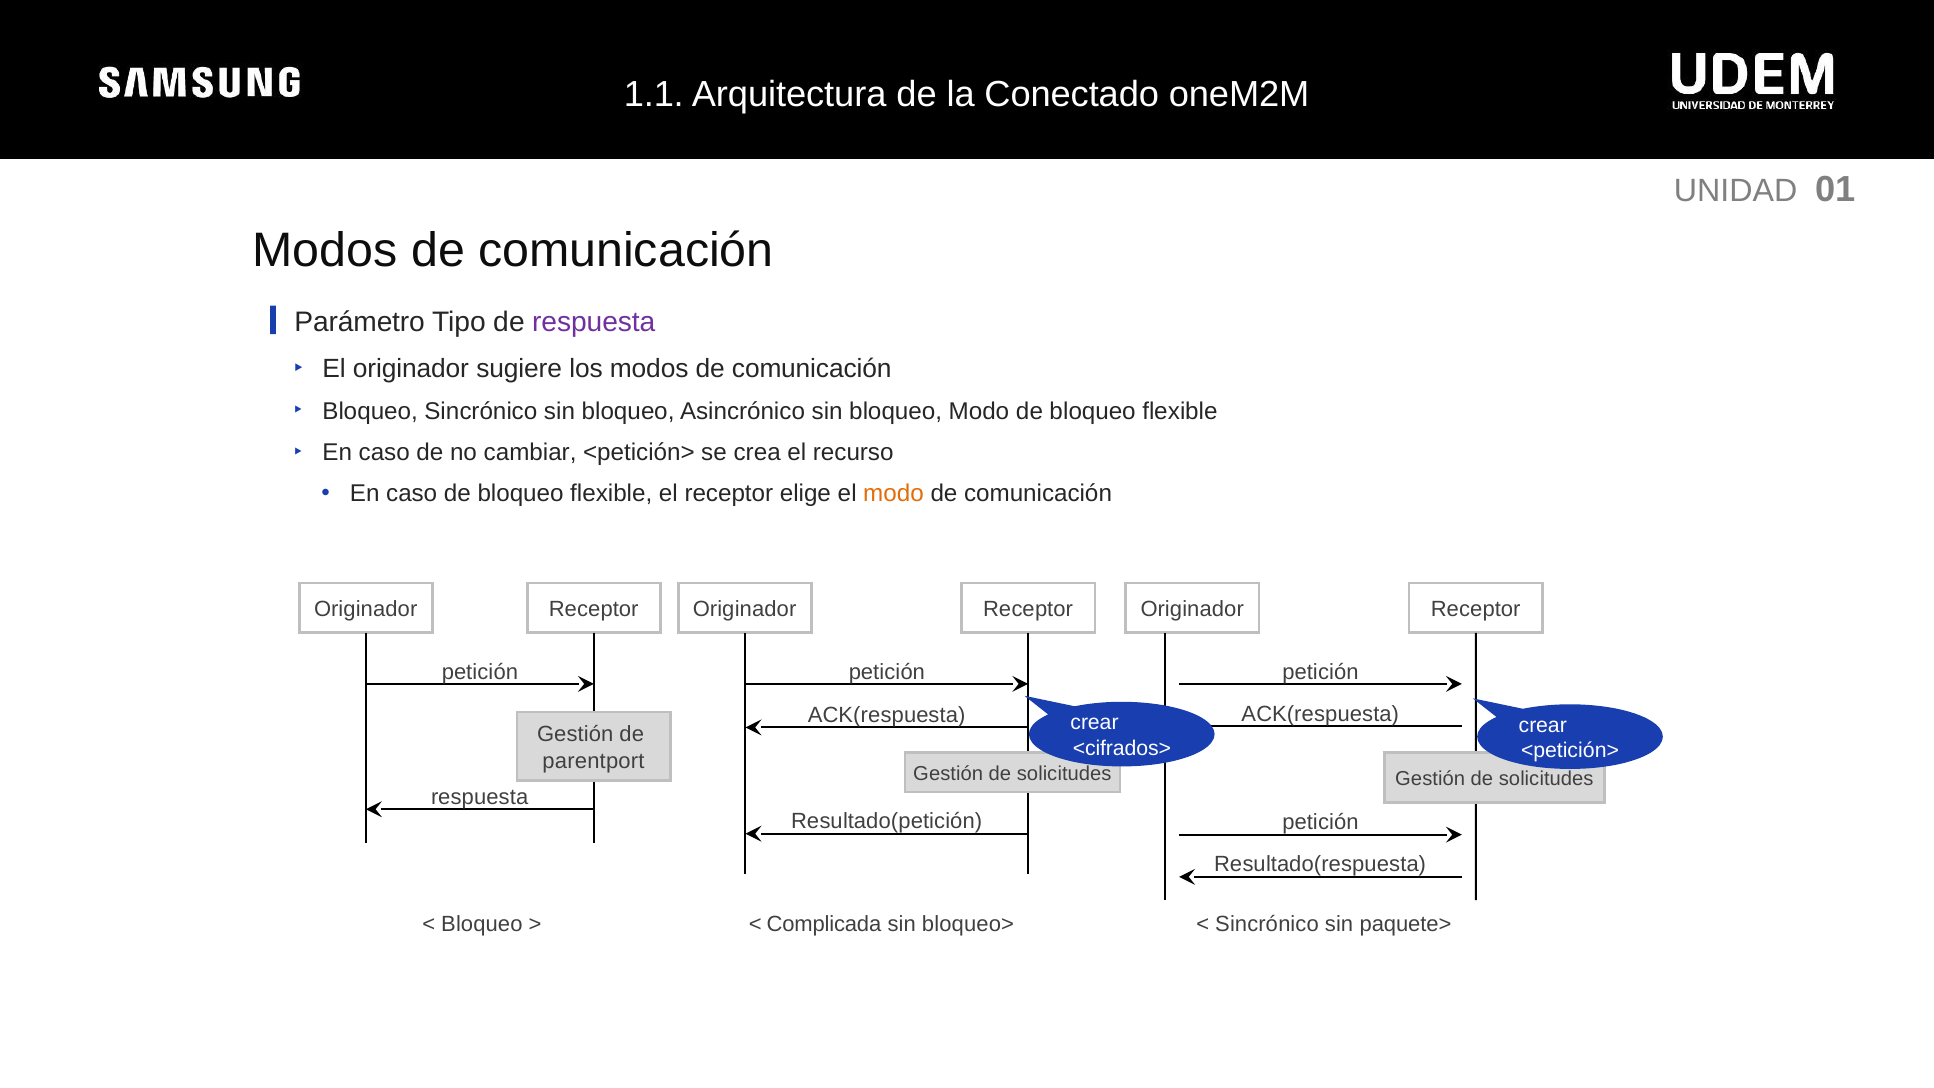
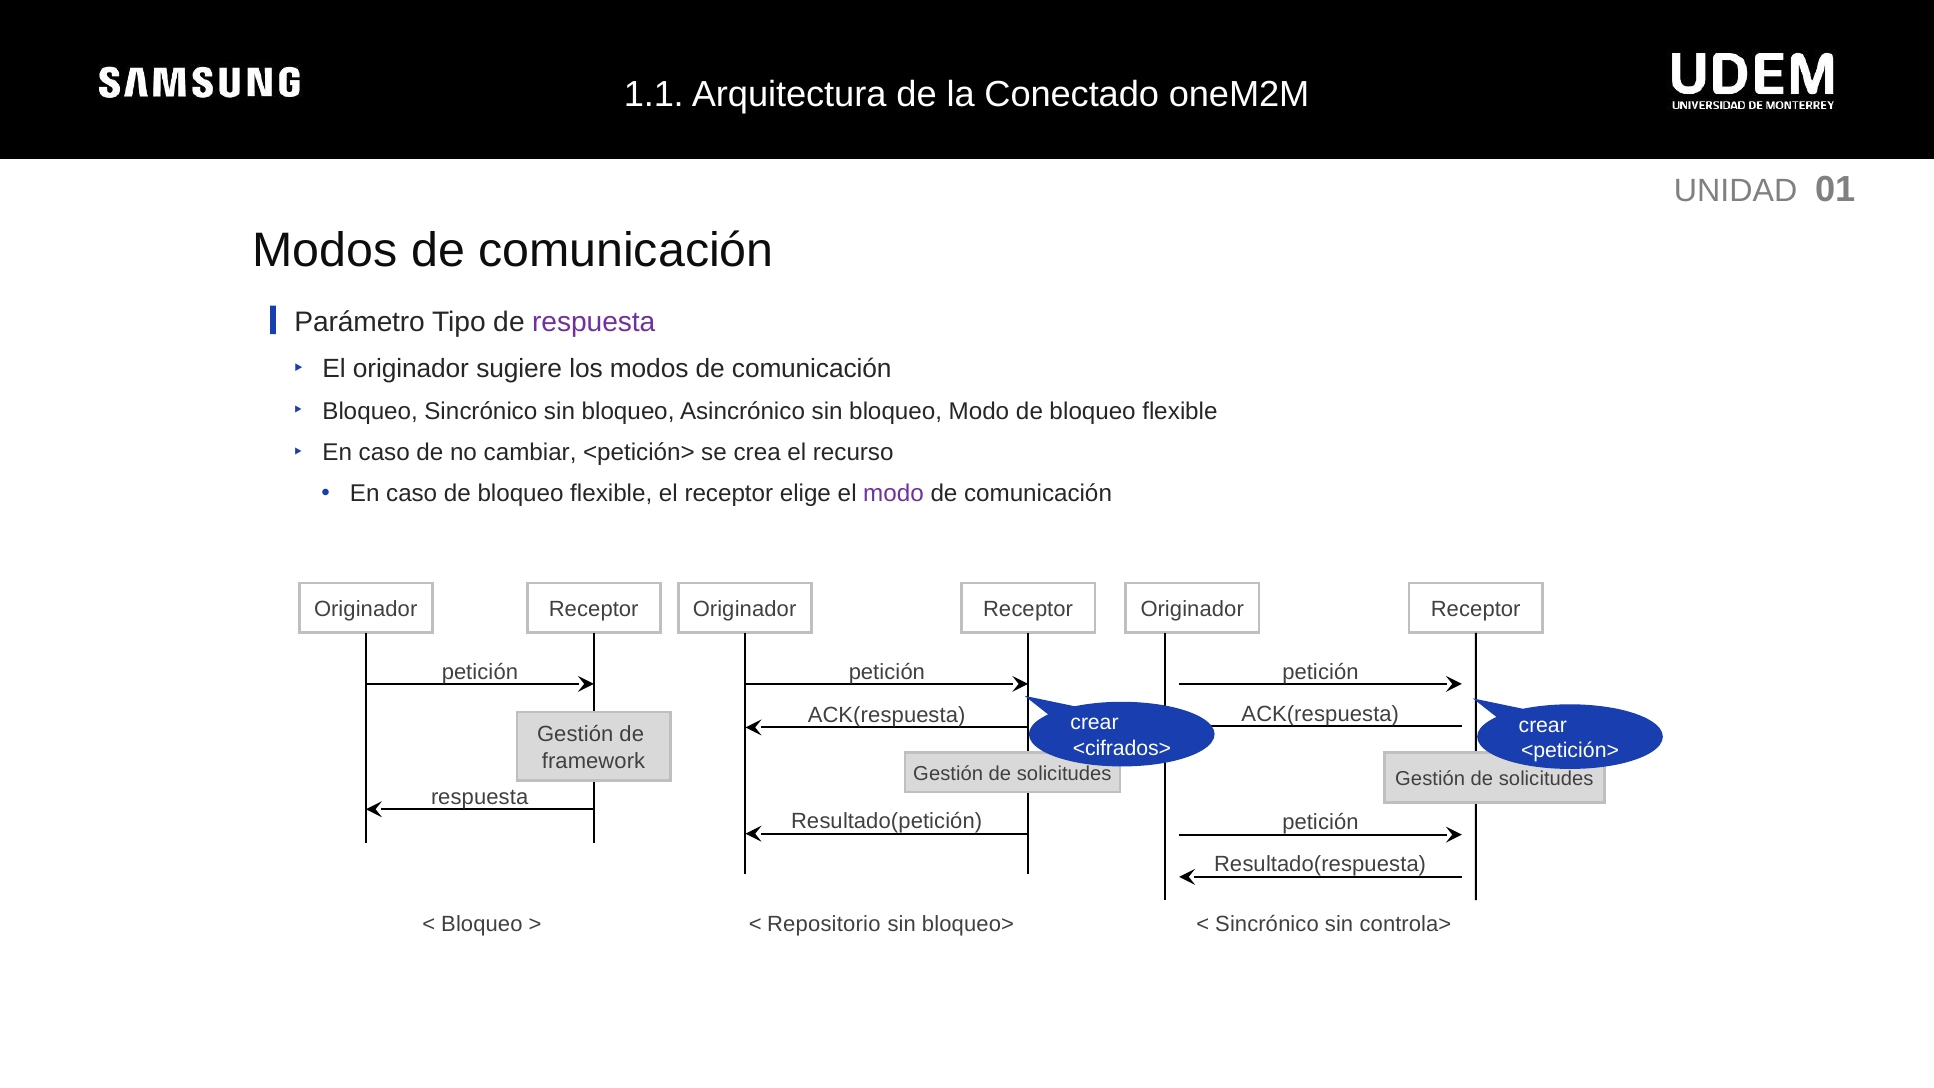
modo at (893, 494) colour: orange -> purple
parentport: parentport -> framework
Complicada: Complicada -> Repositorio
paquete>: paquete> -> controla>
